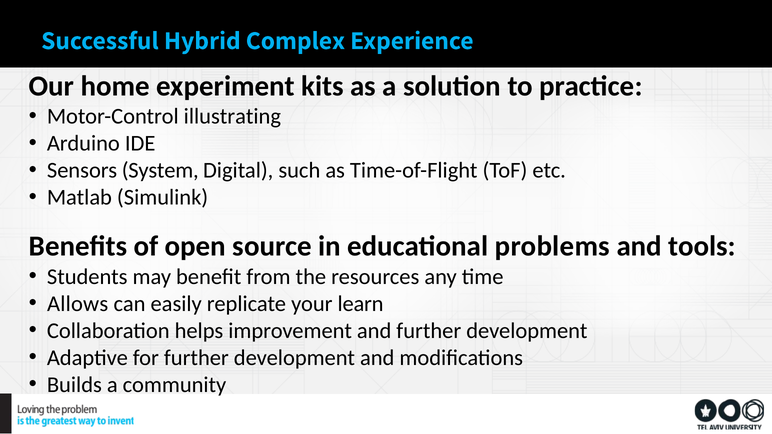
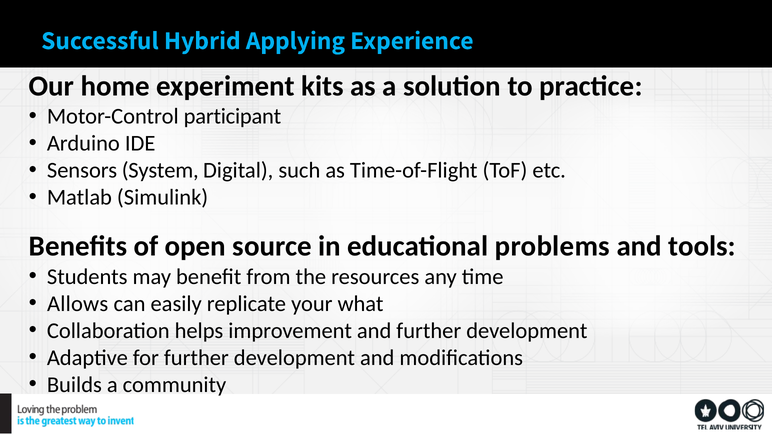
Complex: Complex -> Applying
illustrating: illustrating -> participant
learn: learn -> what
